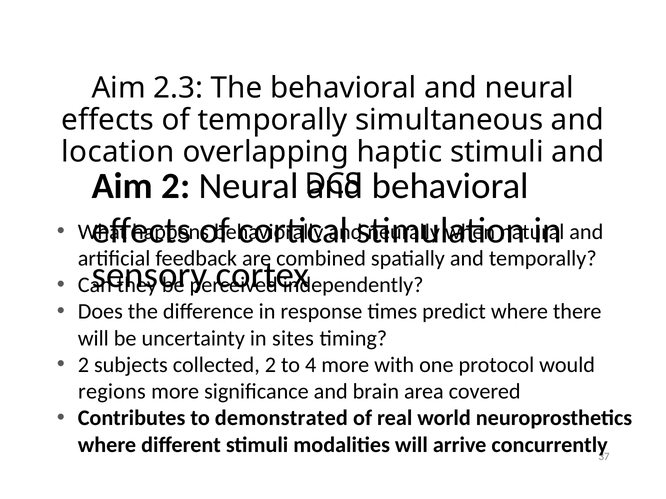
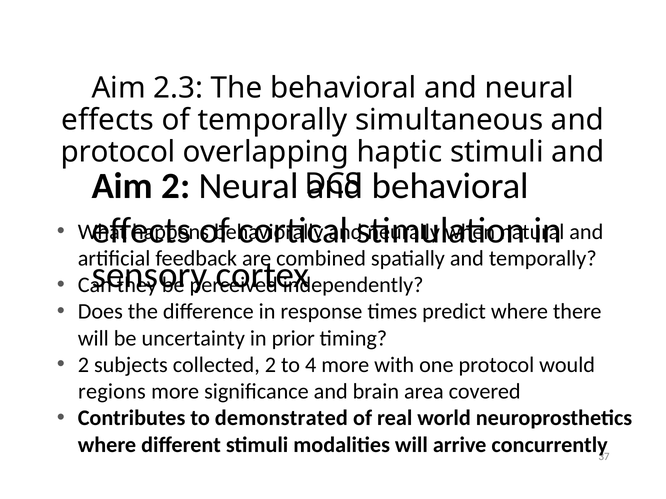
location at (118, 152): location -> protocol
sites: sites -> prior
